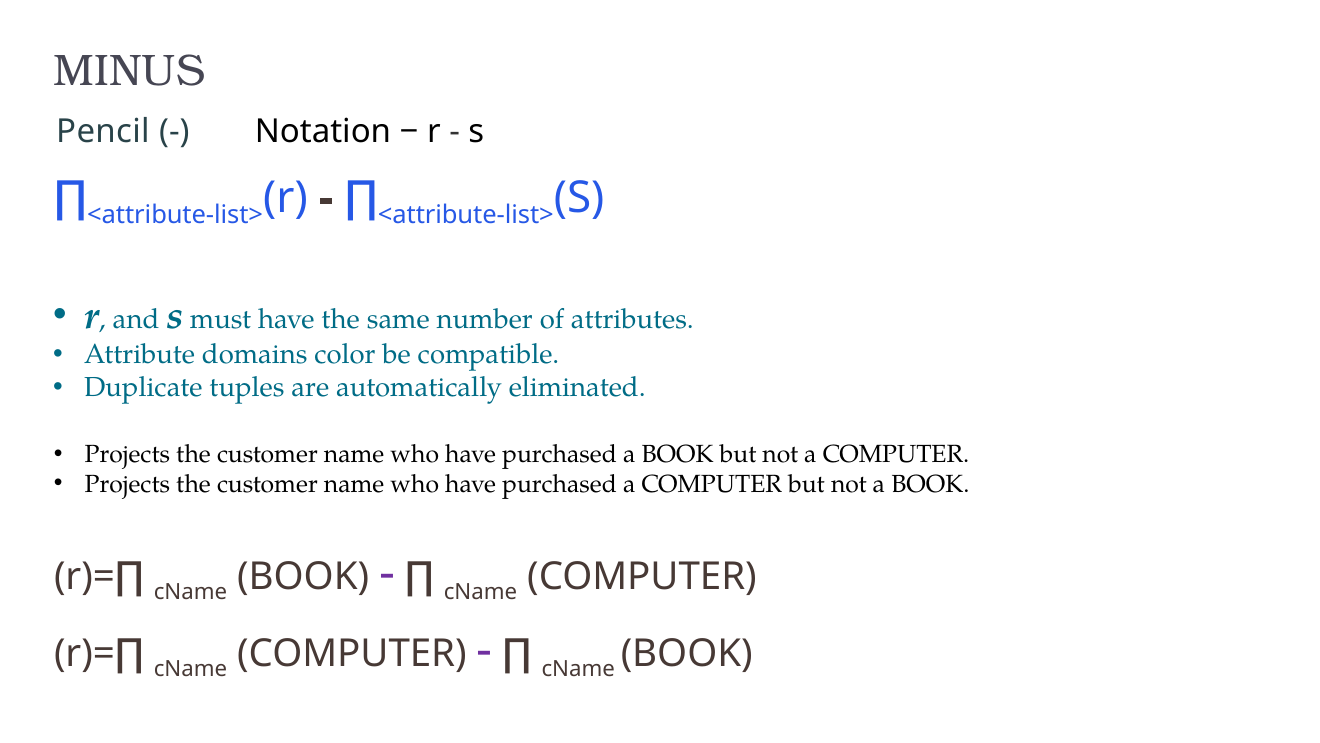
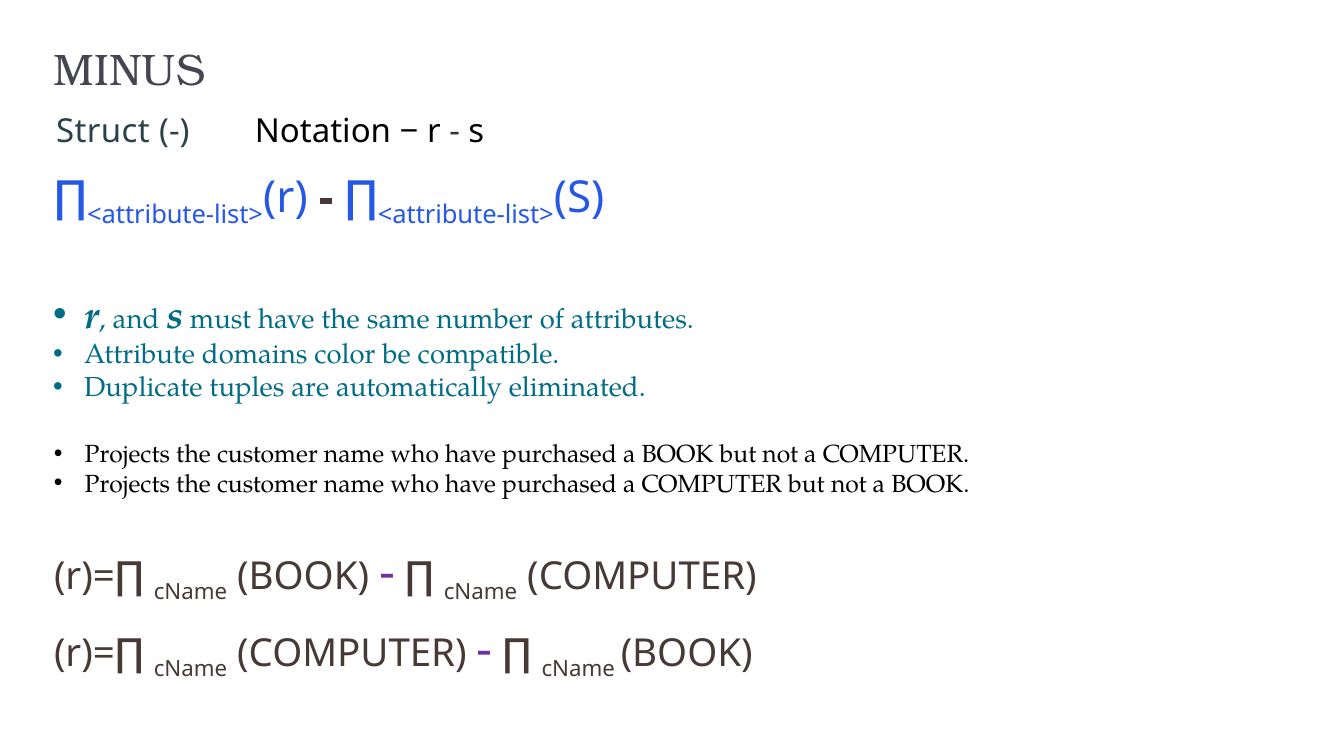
Pencil: Pencil -> Struct
